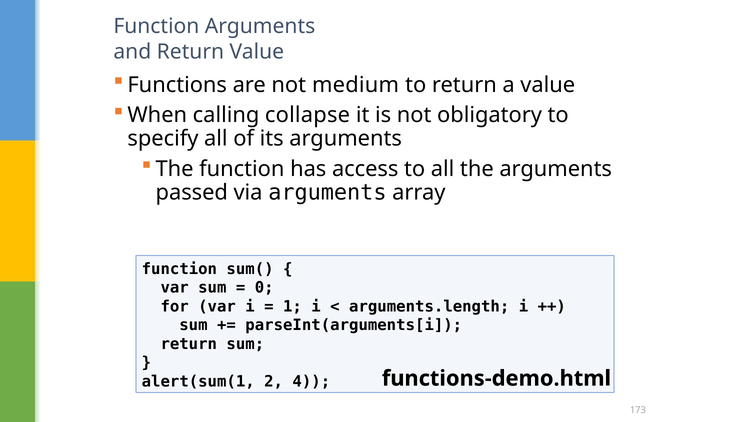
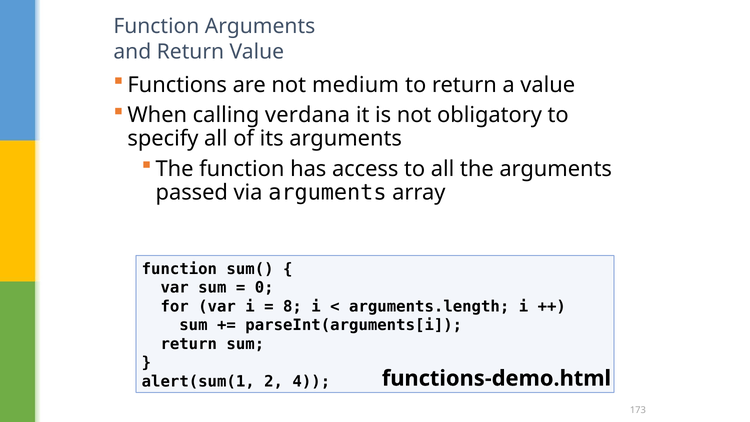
collapse: collapse -> verdana
1: 1 -> 8
